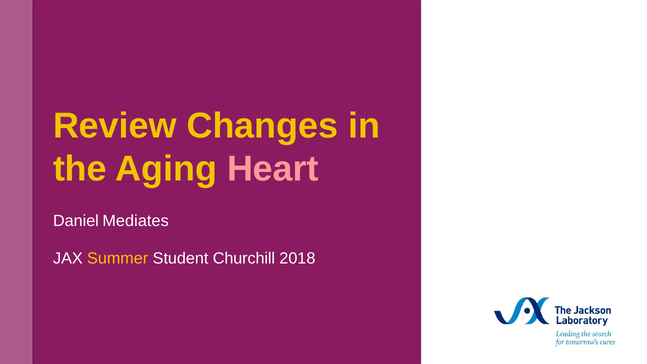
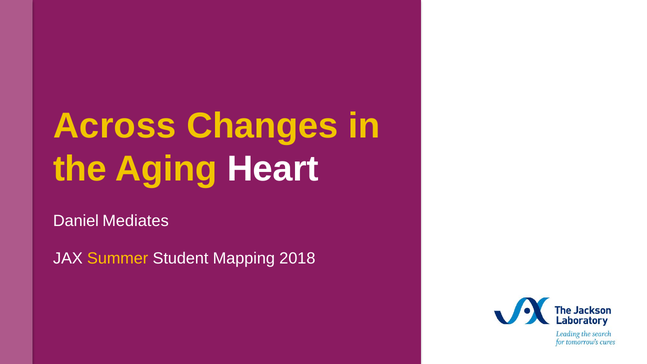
Review: Review -> Across
Heart colour: pink -> white
Churchill: Churchill -> Mapping
